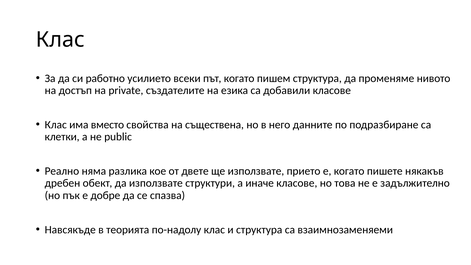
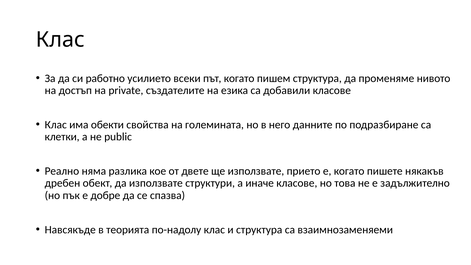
вместо: вместо -> обекти
съществена: съществена -> големината
